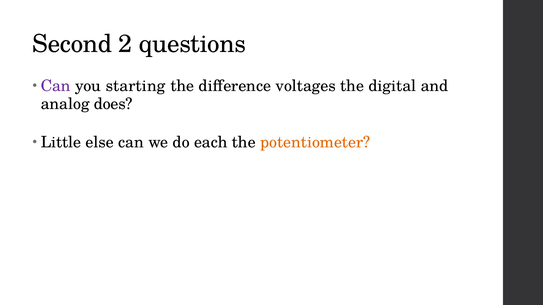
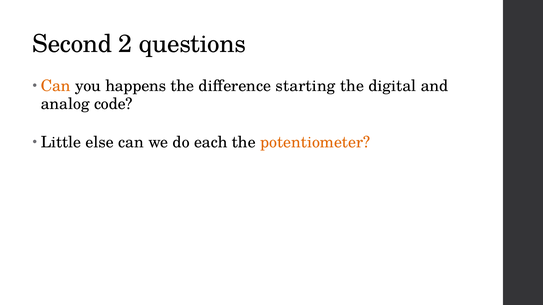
Can at (56, 86) colour: purple -> orange
starting: starting -> happens
voltages: voltages -> starting
does: does -> code
